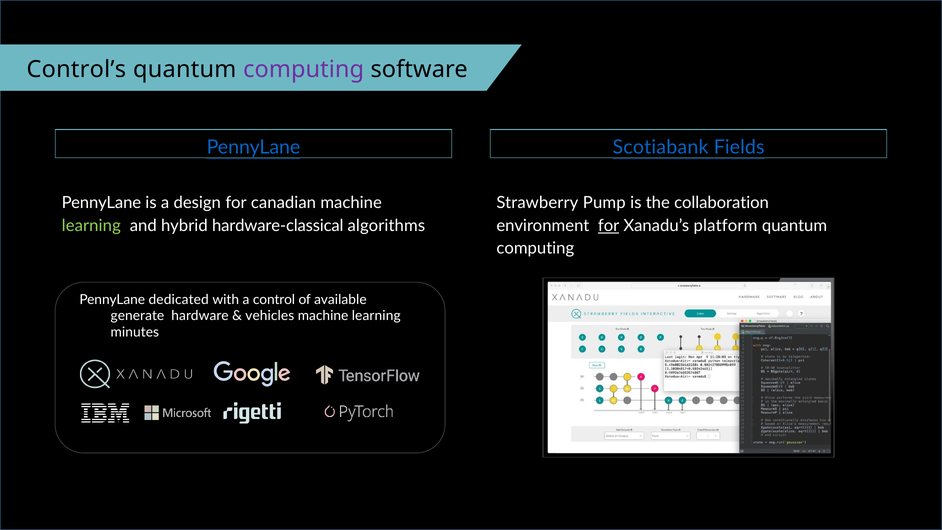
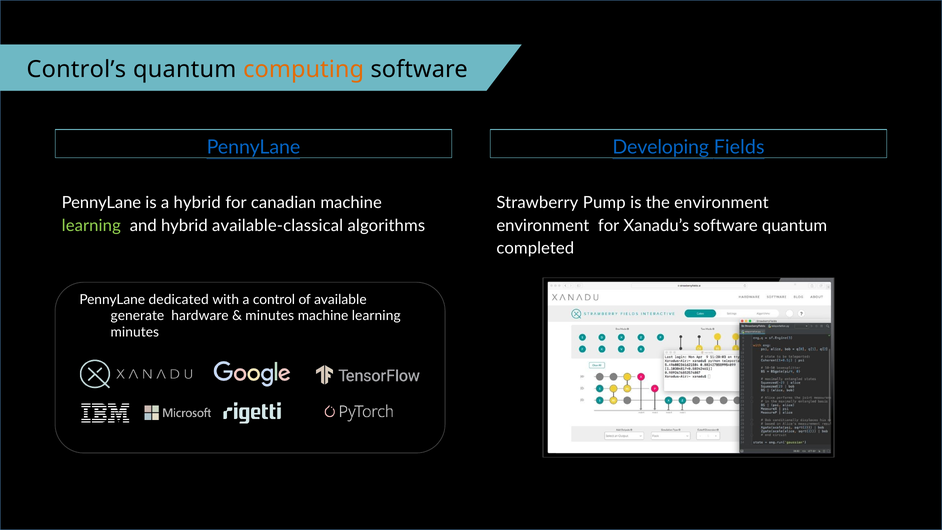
computing at (304, 69) colour: purple -> orange
Scotiabank: Scotiabank -> Developing
a design: design -> hybrid
the collaboration: collaboration -> environment
for at (609, 226) underline: present -> none
Xanadu’s platform: platform -> software
hardware-classical: hardware-classical -> available-classical
computing at (535, 248): computing -> completed
vehicles at (270, 316): vehicles -> minutes
